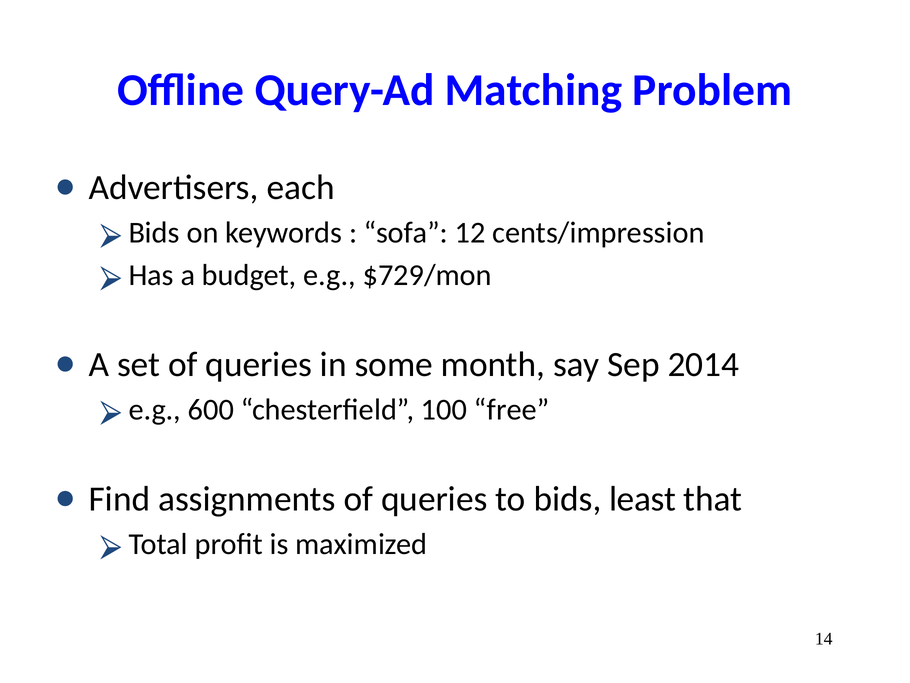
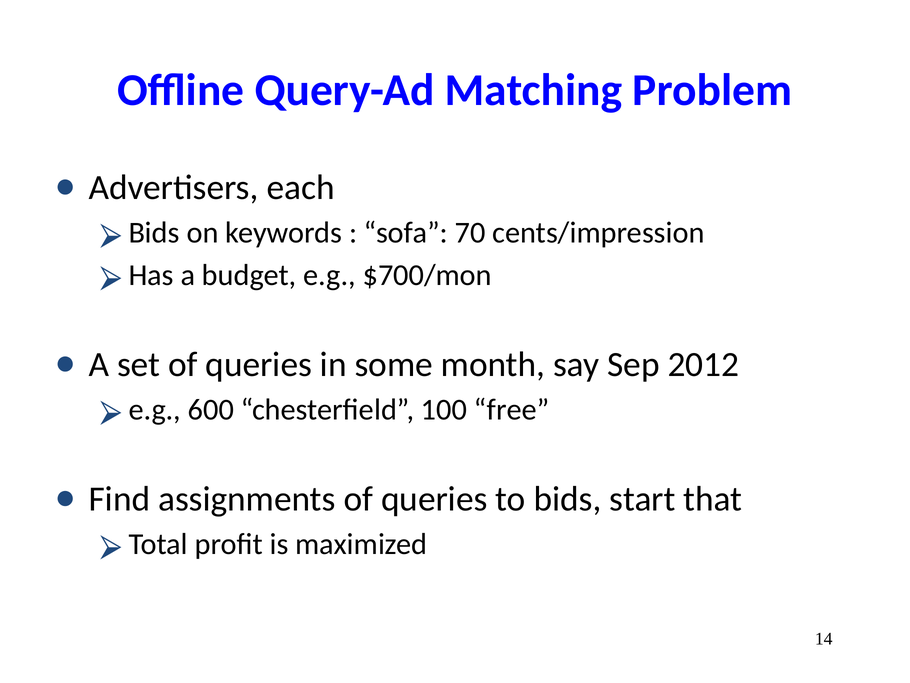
12: 12 -> 70
$729/mon: $729/mon -> $700/mon
2014: 2014 -> 2012
least: least -> start
